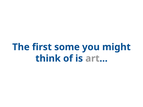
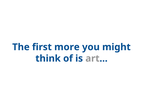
some: some -> more
